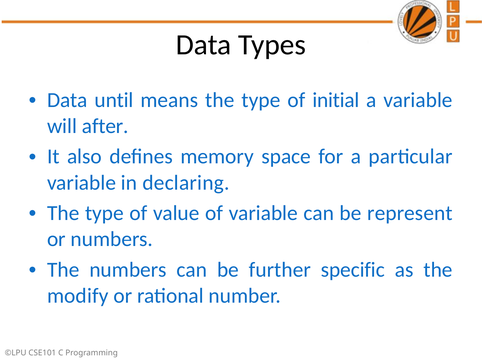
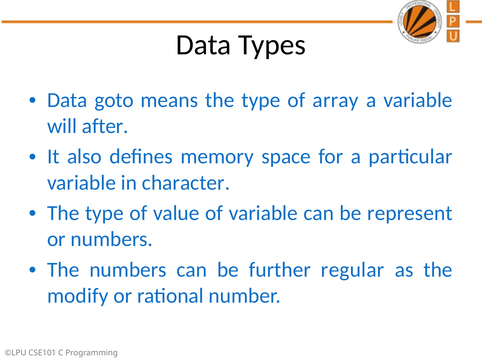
until: until -> goto
initial: initial -> array
declaring: declaring -> character
specific: specific -> regular
